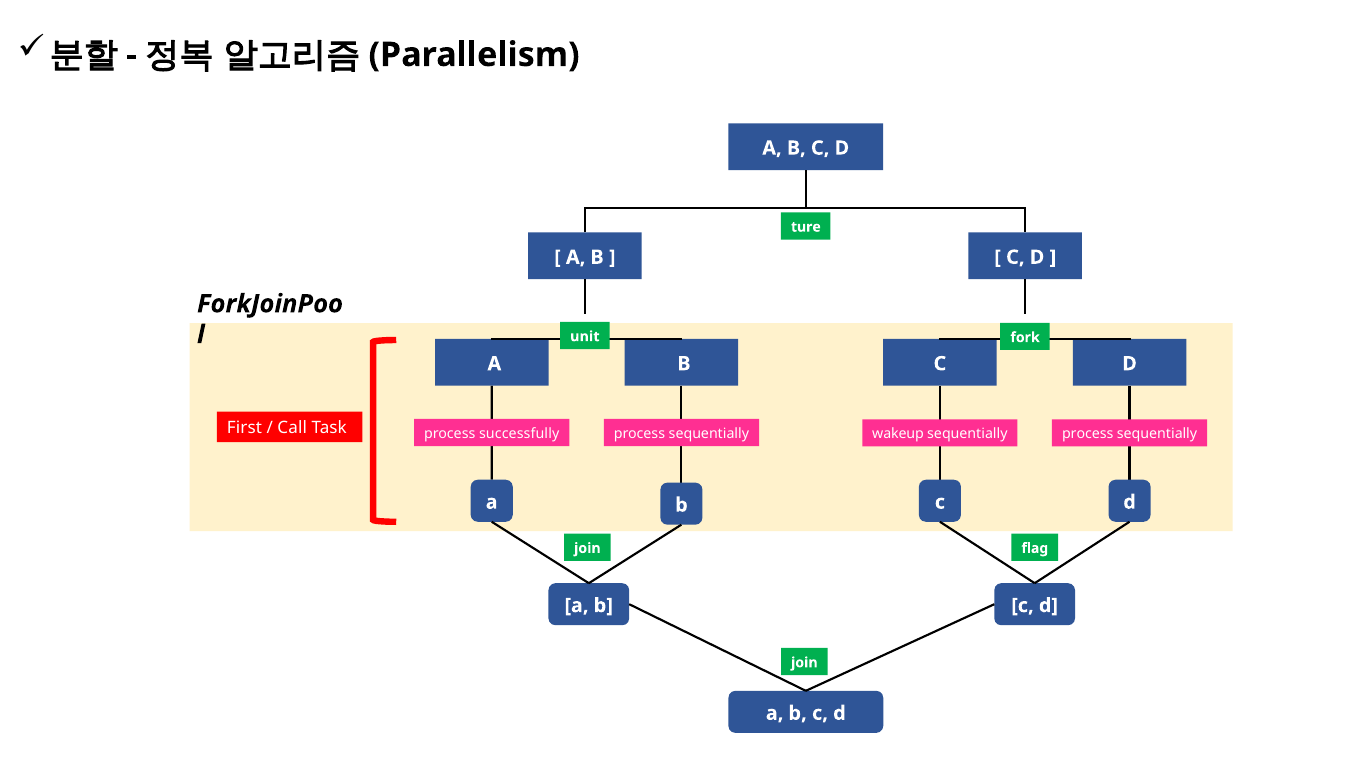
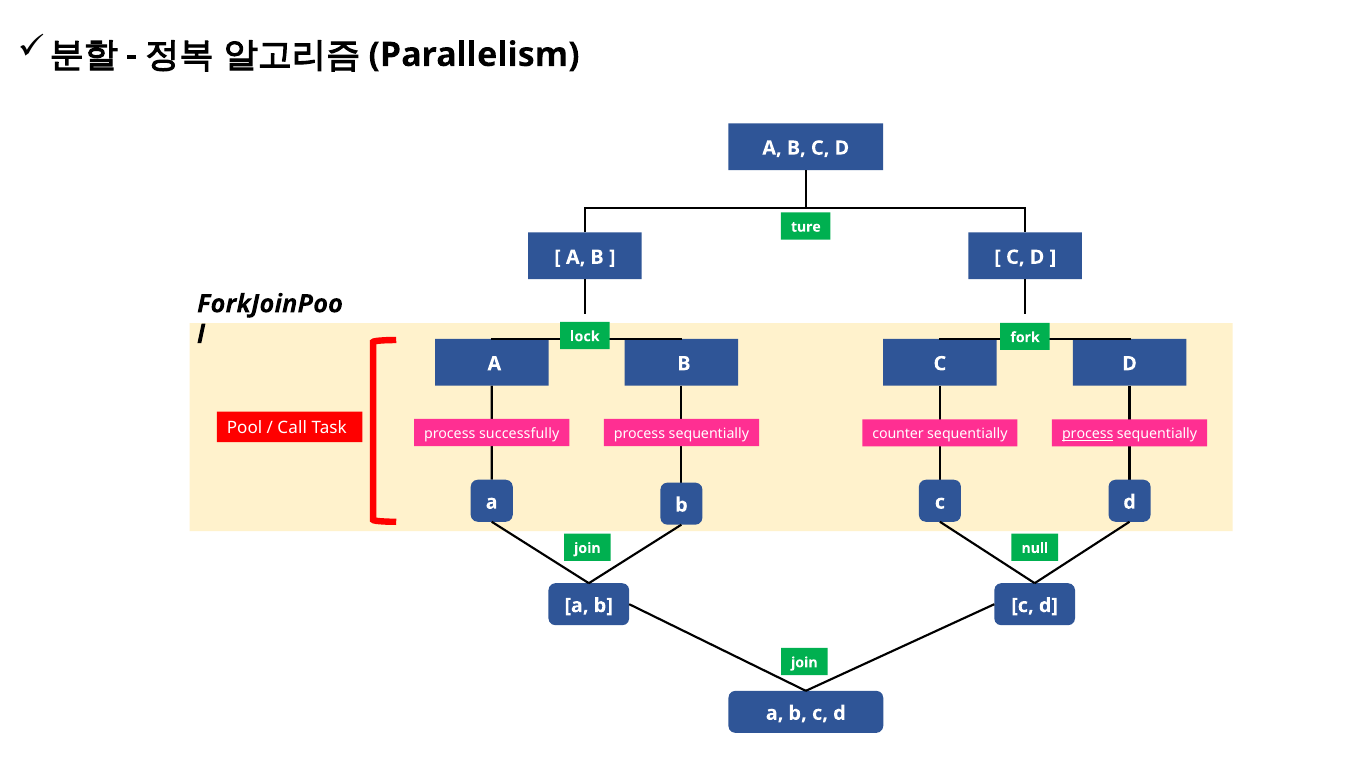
unit: unit -> lock
First: First -> Pool
wakeup: wakeup -> counter
process at (1088, 434) underline: none -> present
flag: flag -> null
